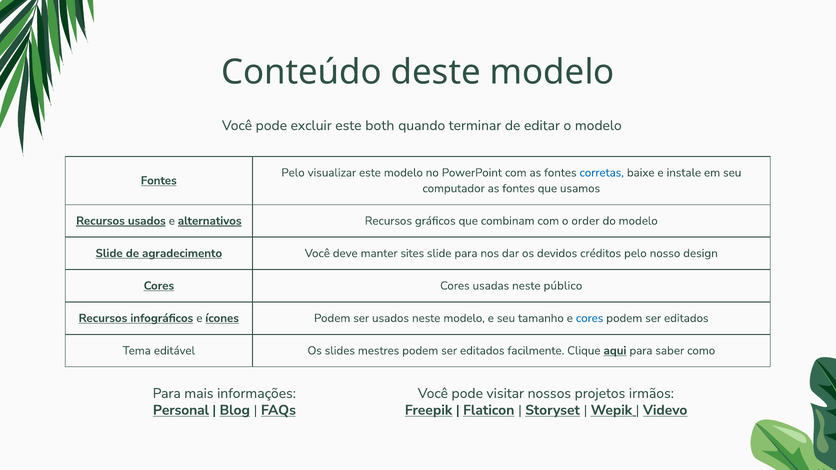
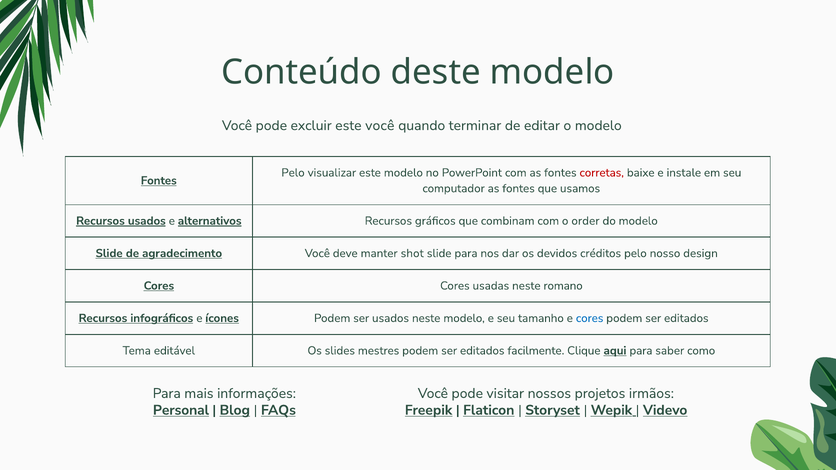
este both: both -> você
corretas colour: blue -> red
sites: sites -> shot
público: público -> romano
